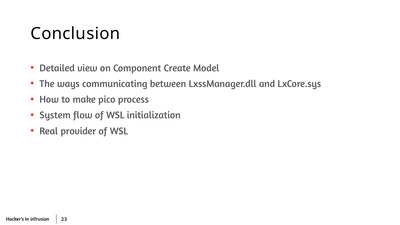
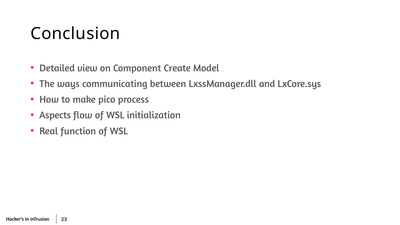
System: System -> Aspects
provider: provider -> function
